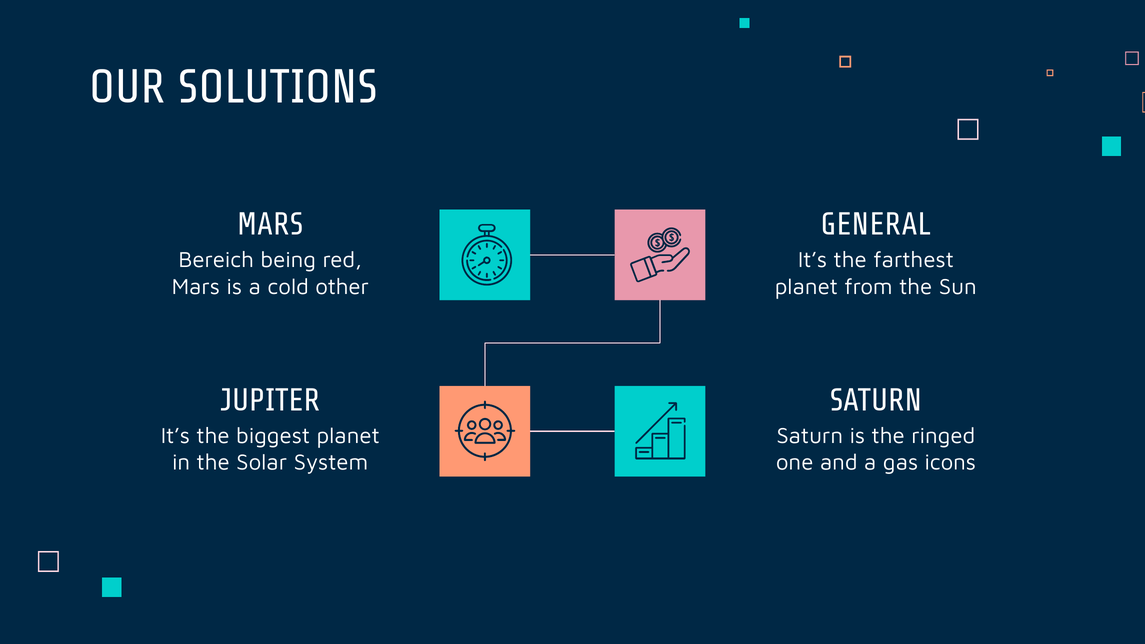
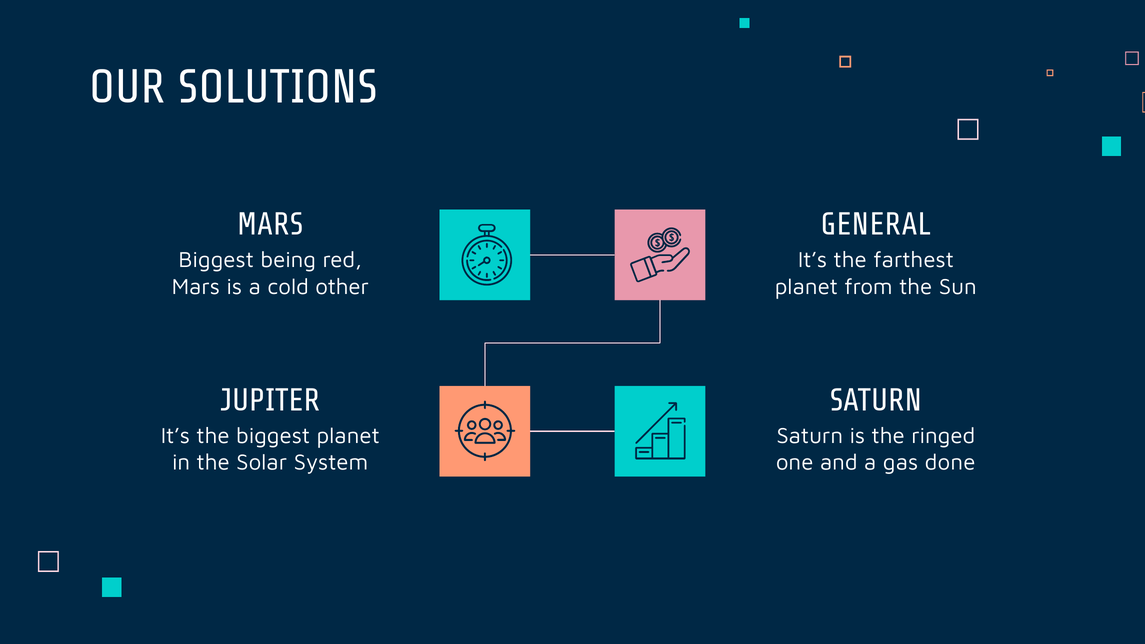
Bereich at (216, 260): Bereich -> Biggest
icons: icons -> done
